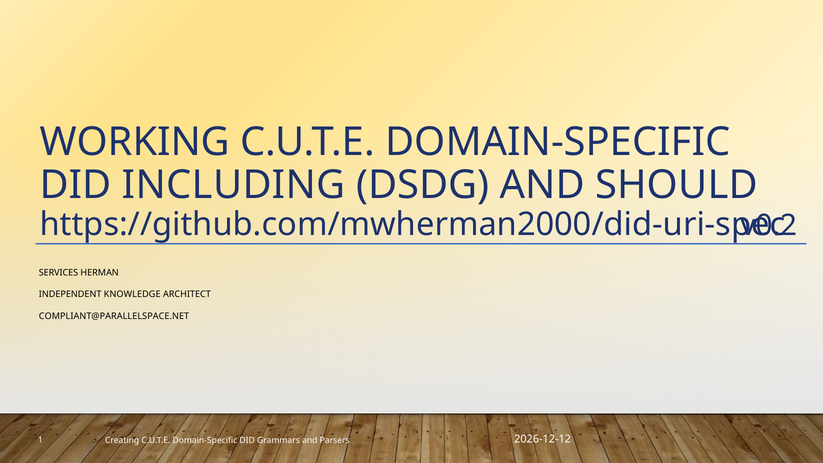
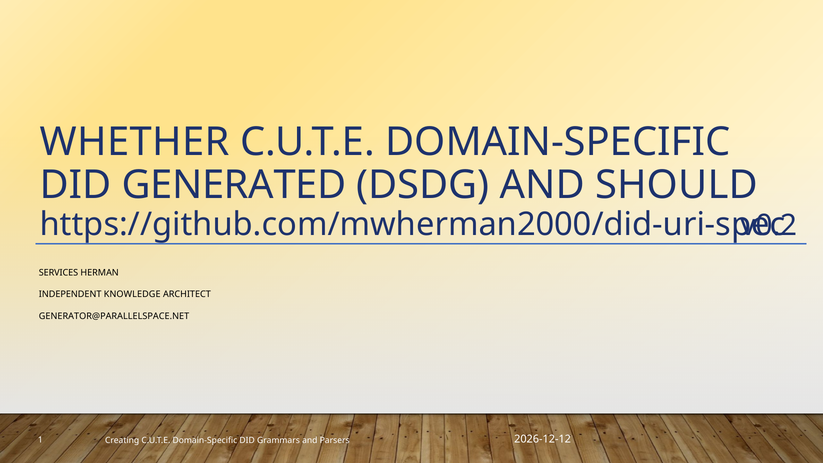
WORKING: WORKING -> WHETHER
INCLUDING: INCLUDING -> GENERATED
COMPLIANT@PARALLELSPACE.NET: COMPLIANT@PARALLELSPACE.NET -> GENERATOR@PARALLELSPACE.NET
